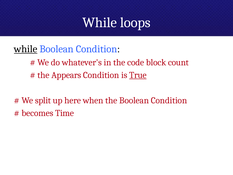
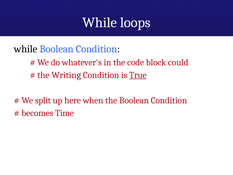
while at (26, 49) underline: present -> none
count: count -> could
Appears: Appears -> Writing
